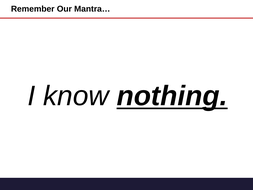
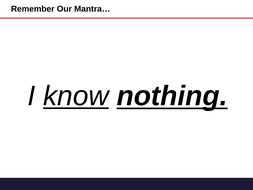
know underline: none -> present
